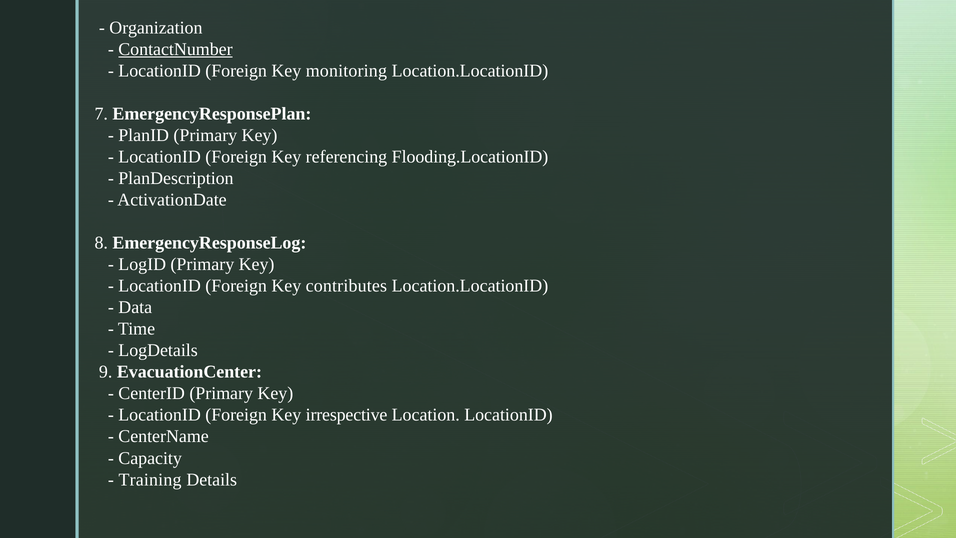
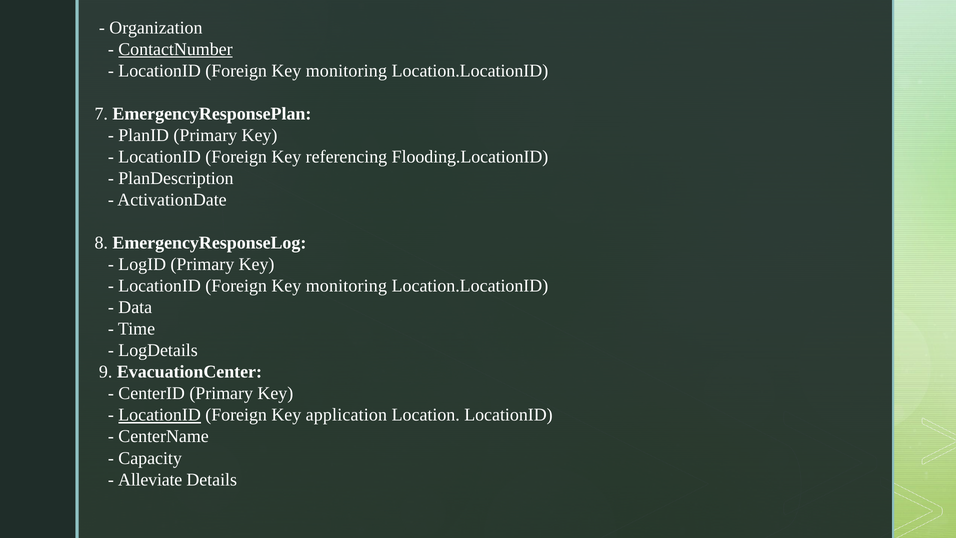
contributes at (346, 286): contributes -> monitoring
LocationID at (160, 415) underline: none -> present
irrespective: irrespective -> application
Training: Training -> Alleviate
